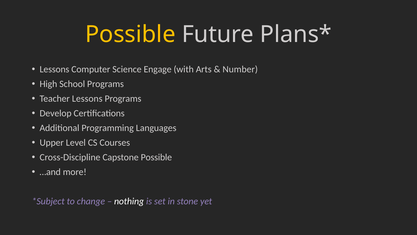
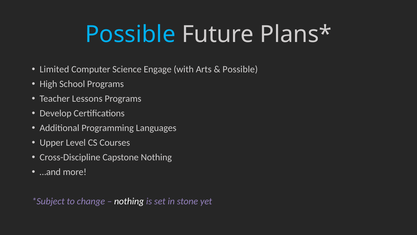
Possible at (130, 34) colour: yellow -> light blue
Lessons at (54, 69): Lessons -> Limited
Number at (240, 69): Number -> Possible
Capstone Possible: Possible -> Nothing
